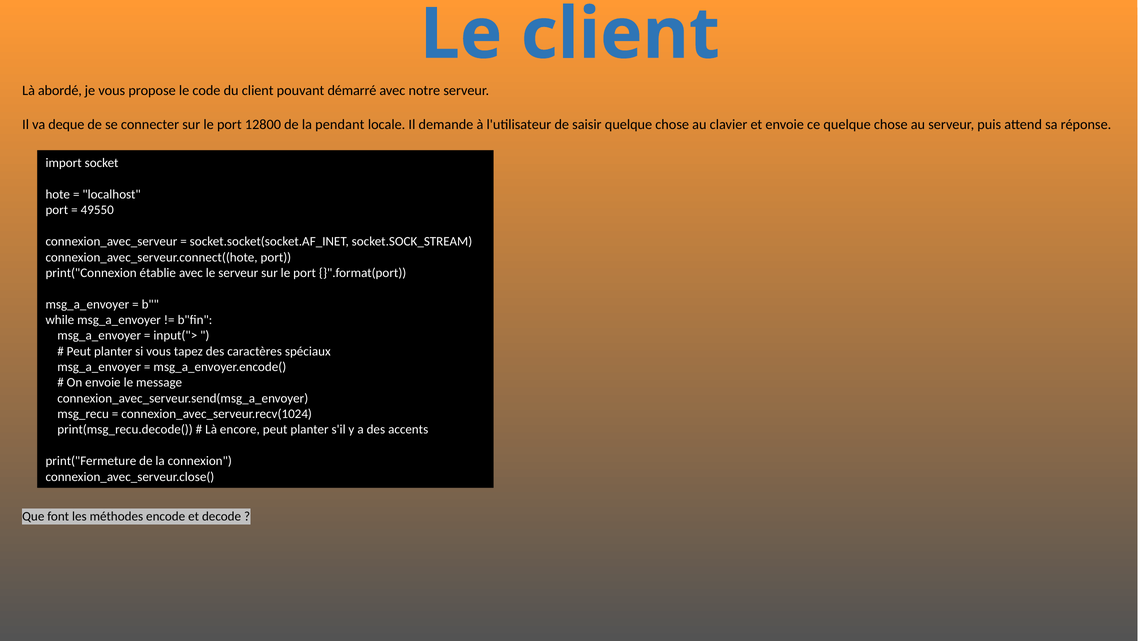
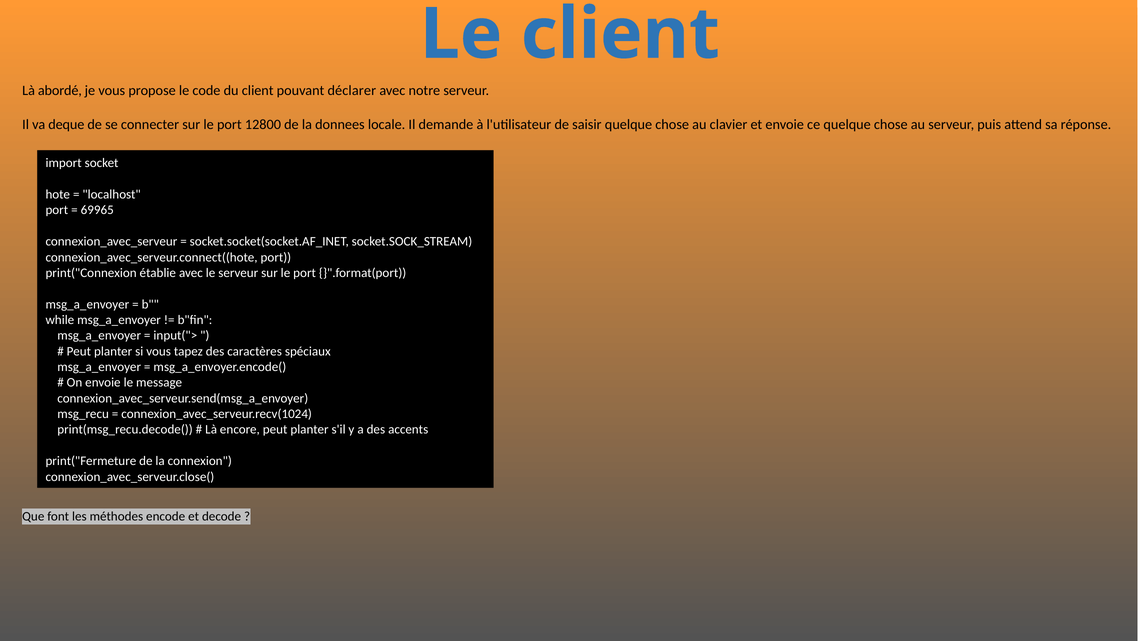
démarré: démarré -> déclarer
pendant: pendant -> donnees
49550: 49550 -> 69965
